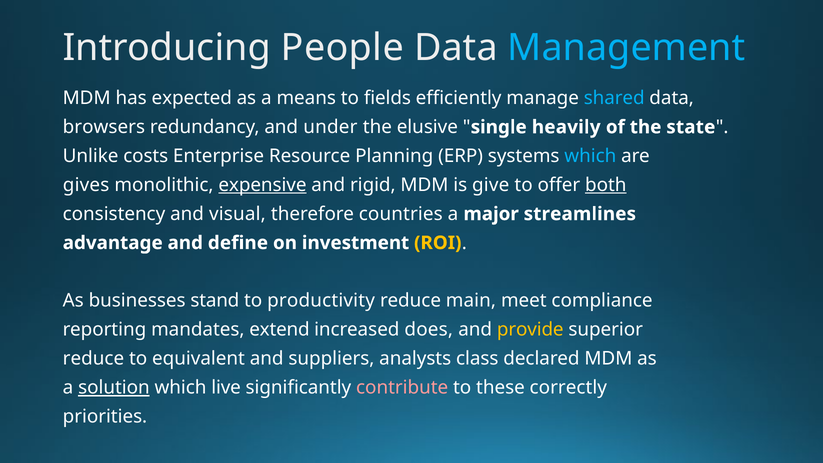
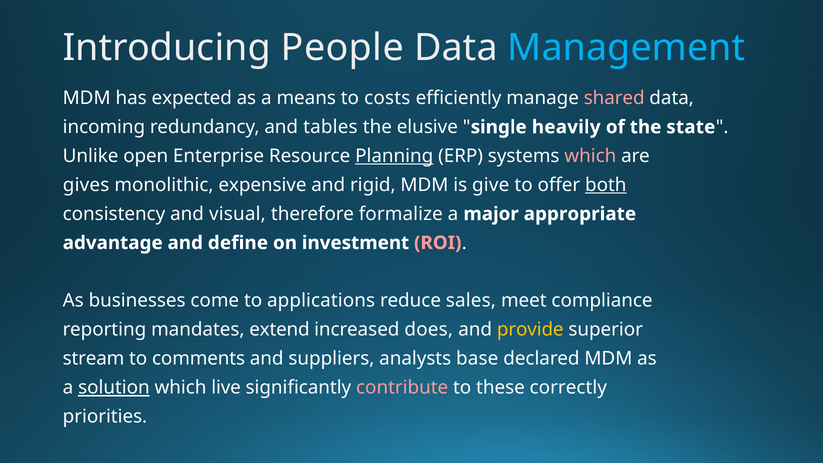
fields: fields -> costs
shared colour: light blue -> pink
browsers: browsers -> incoming
under: under -> tables
costs: costs -> open
Planning underline: none -> present
which at (590, 156) colour: light blue -> pink
expensive underline: present -> none
countries: countries -> formalize
streamlines: streamlines -> appropriate
ROI colour: yellow -> pink
stand: stand -> come
productivity: productivity -> applications
main: main -> sales
reduce at (93, 359): reduce -> stream
equivalent: equivalent -> comments
class: class -> base
